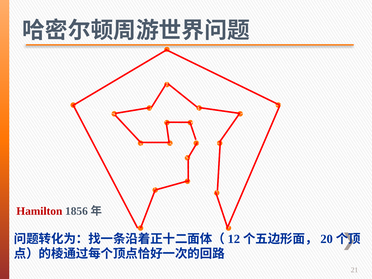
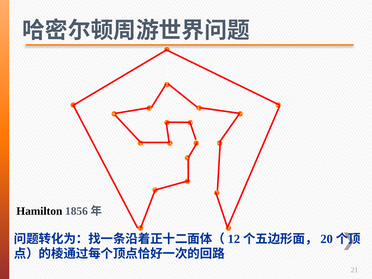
Hamilton colour: red -> black
